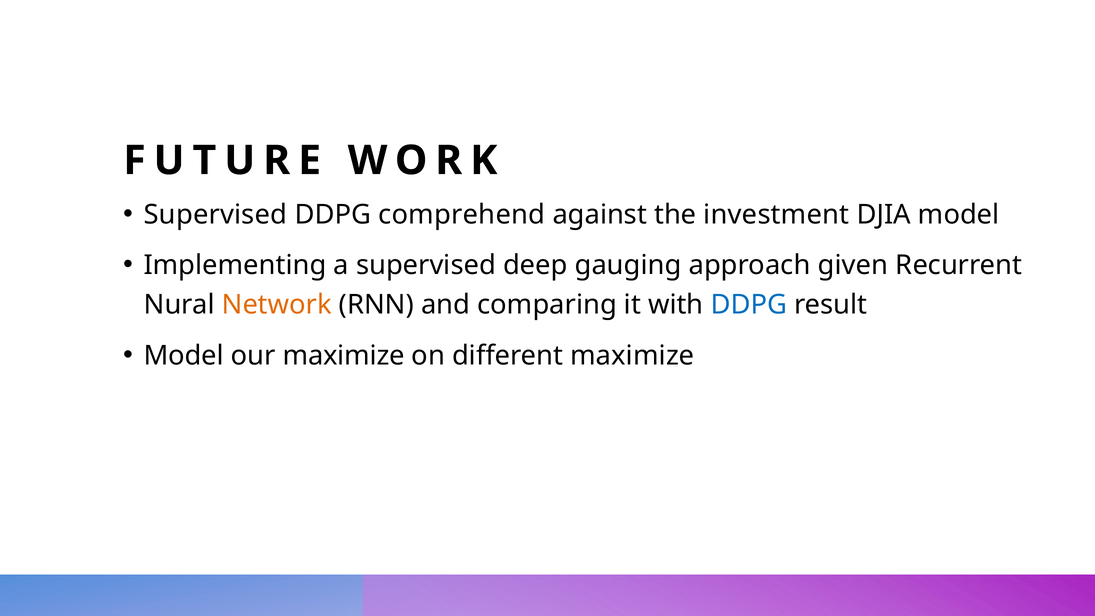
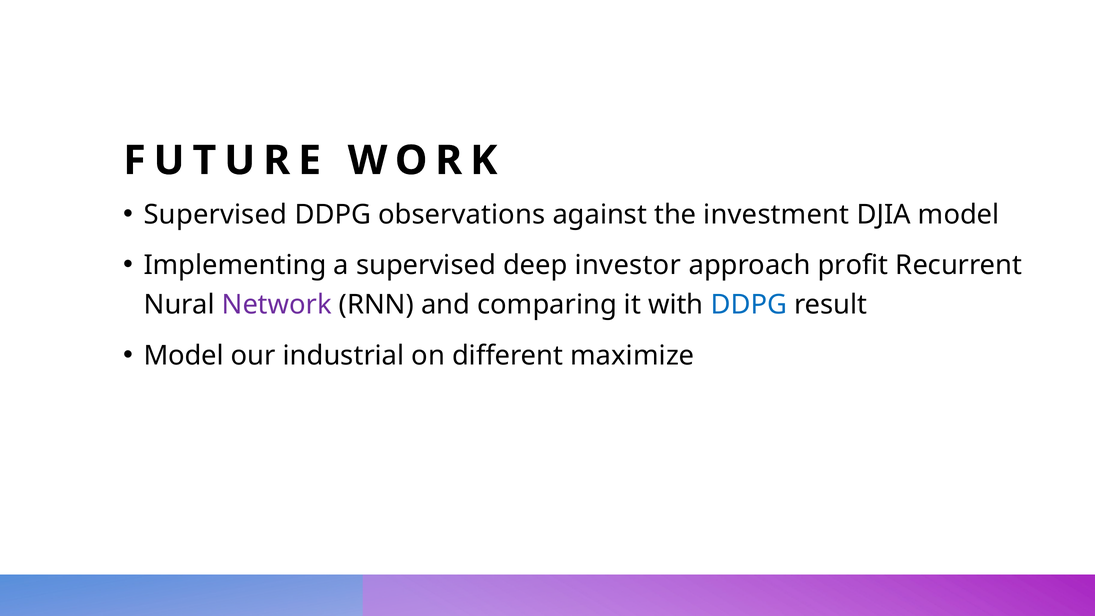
comprehend: comprehend -> observations
gauging: gauging -> investor
given: given -> profit
Network colour: orange -> purple
our maximize: maximize -> industrial
